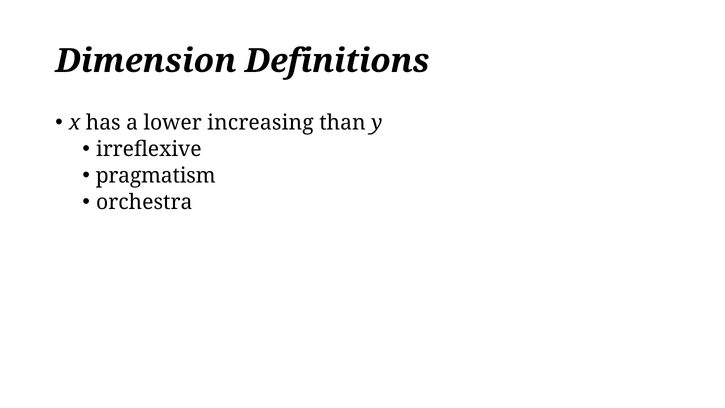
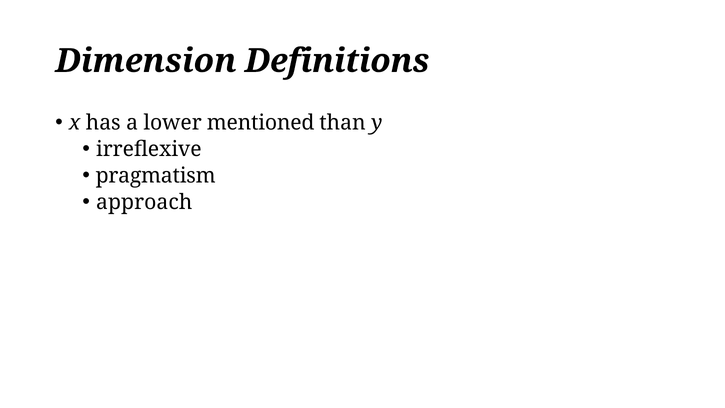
increasing: increasing -> mentioned
orchestra: orchestra -> approach
